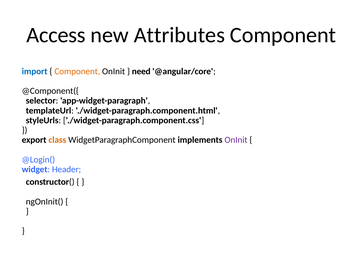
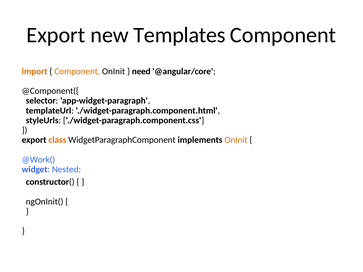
Access at (56, 35): Access -> Export
Attributes: Attributes -> Templates
import colour: blue -> orange
OnInit at (236, 140) colour: purple -> orange
@Login(: @Login( -> @Work(
Header: Header -> Nested
